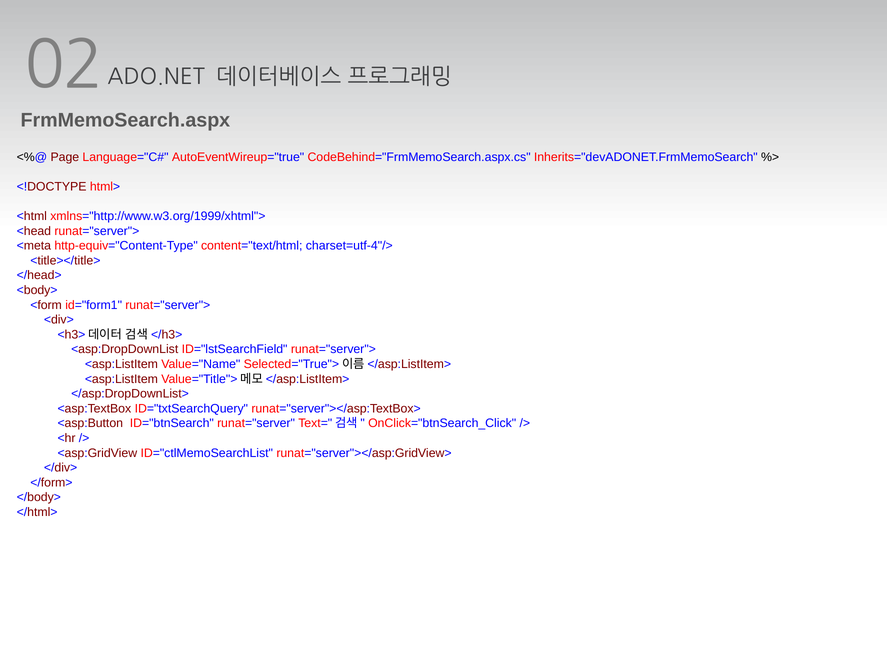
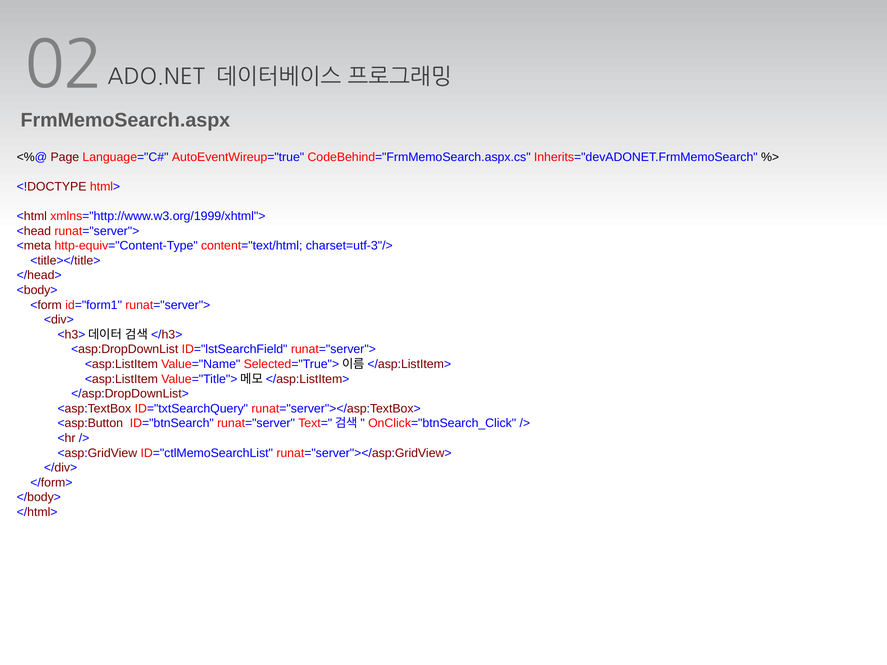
charset=utf-4"/>: charset=utf-4"/> -> charset=utf-3"/>
